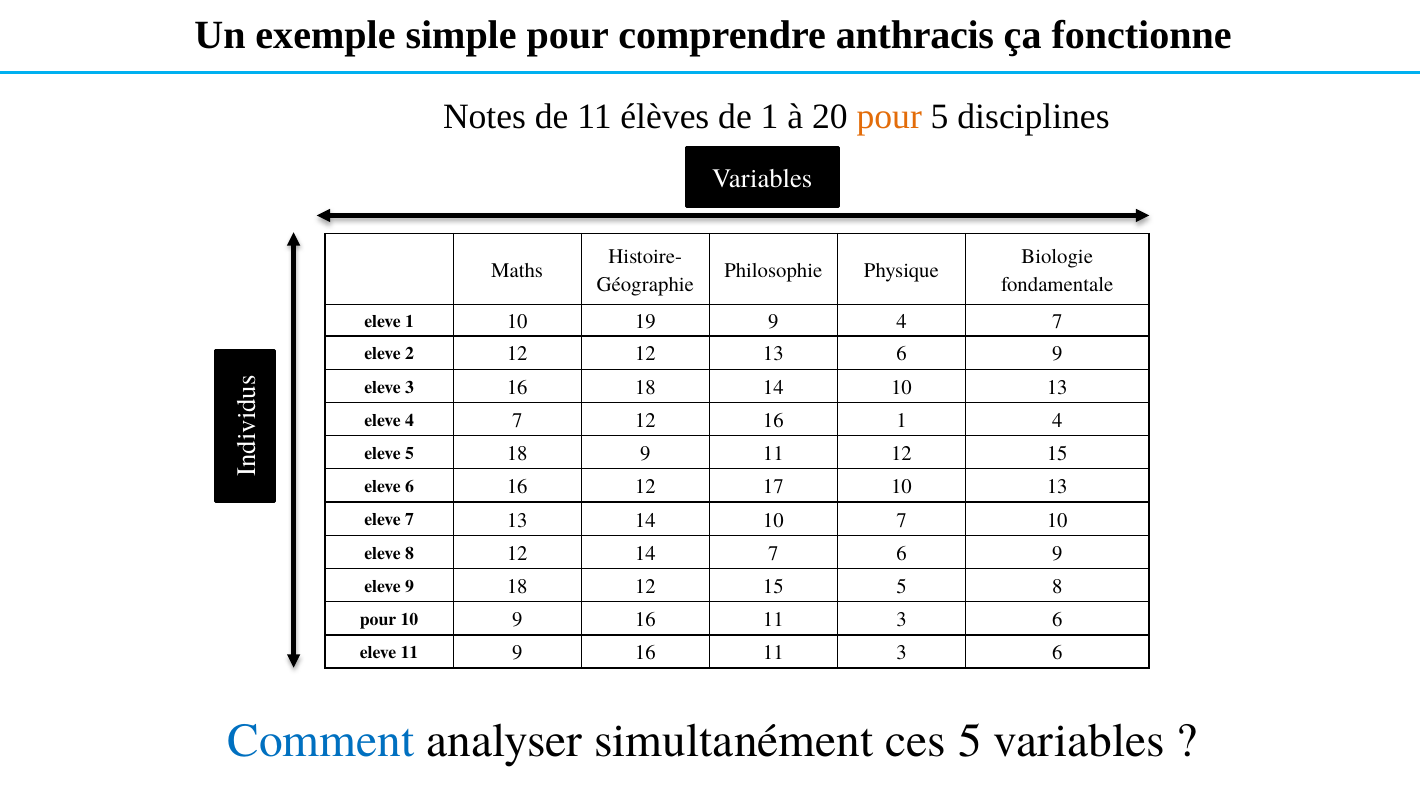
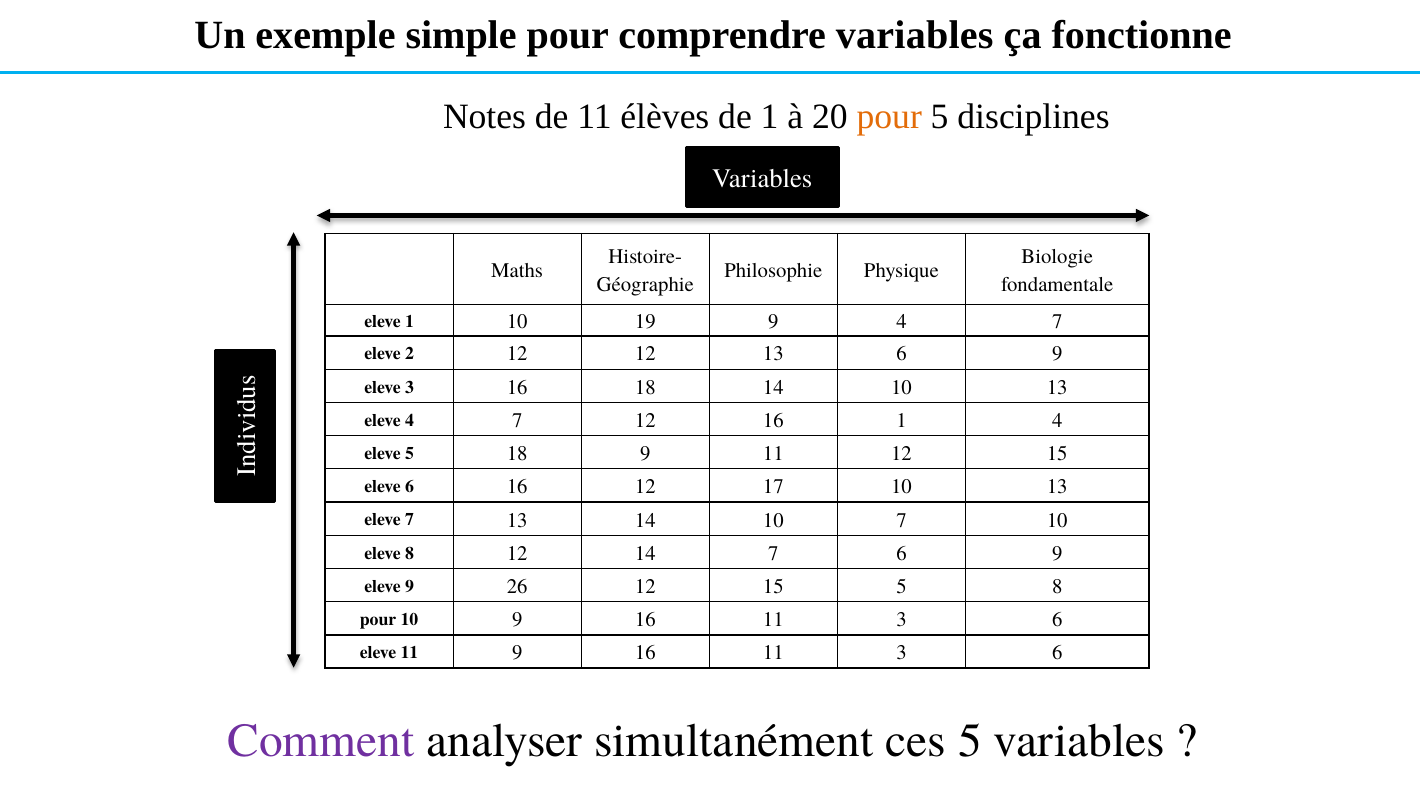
comprendre anthracis: anthracis -> variables
9 18: 18 -> 26
Comment colour: blue -> purple
